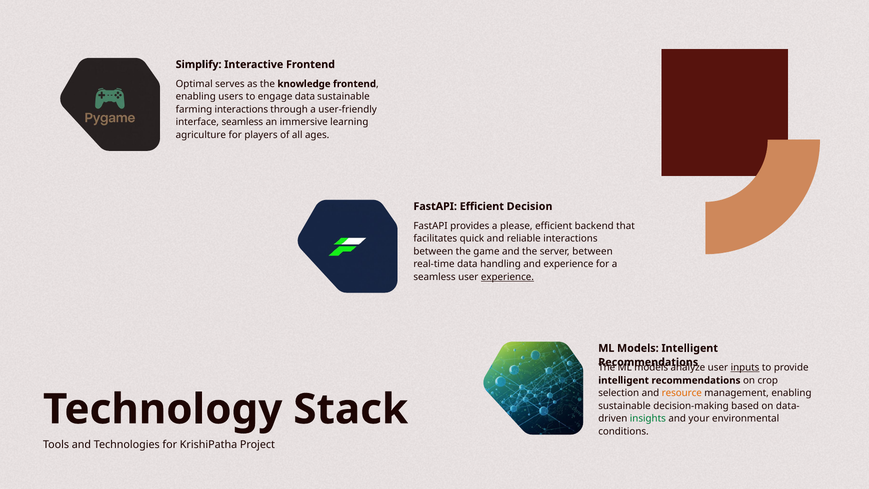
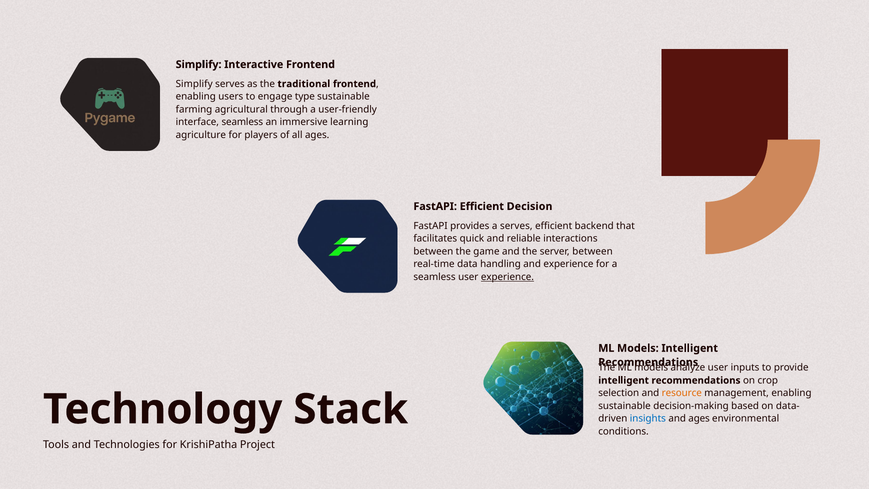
Optimal at (194, 84): Optimal -> Simplify
knowledge: knowledge -> traditional
engage data: data -> type
farming interactions: interactions -> agricultural
a please: please -> serves
inputs underline: present -> none
insights colour: green -> blue
and your: your -> ages
